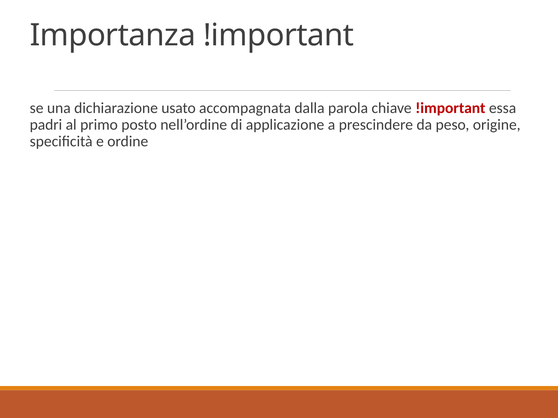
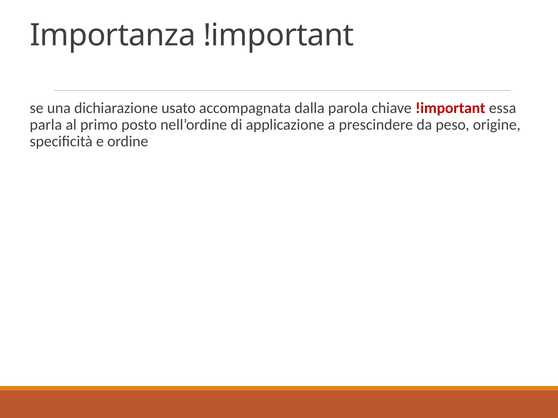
padri: padri -> parla
